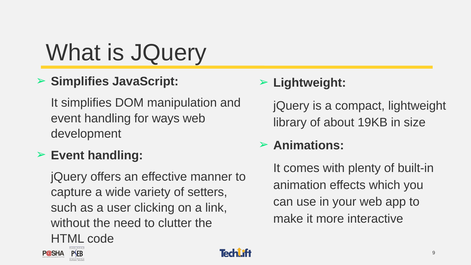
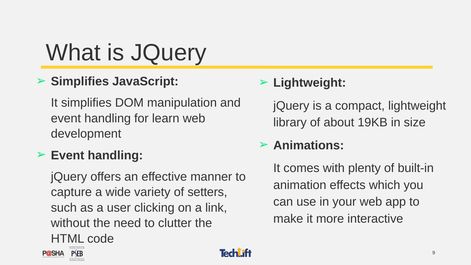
ways: ways -> learn
